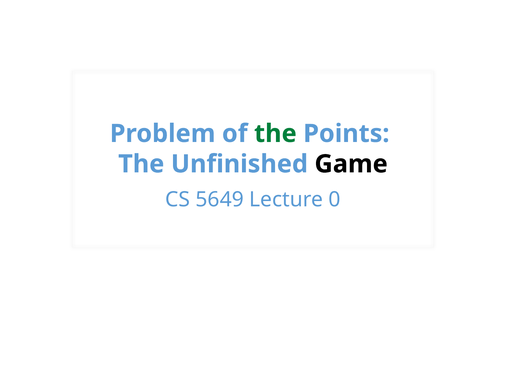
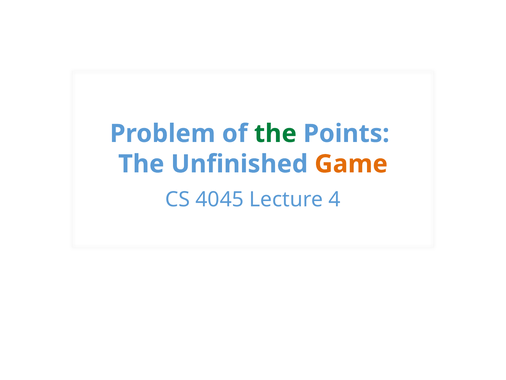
Game colour: black -> orange
5649: 5649 -> 4045
0: 0 -> 4
